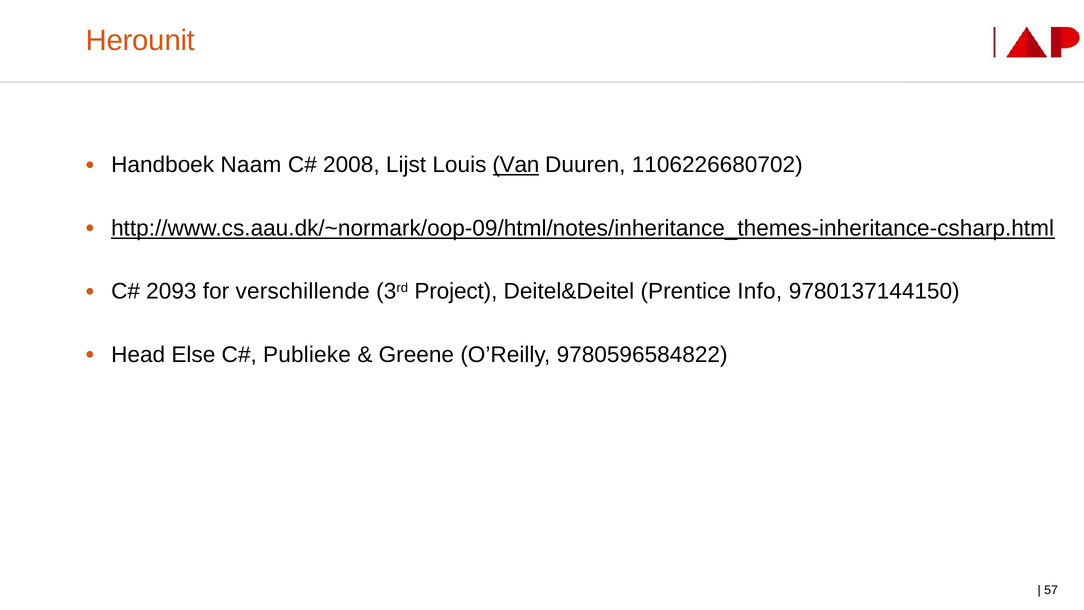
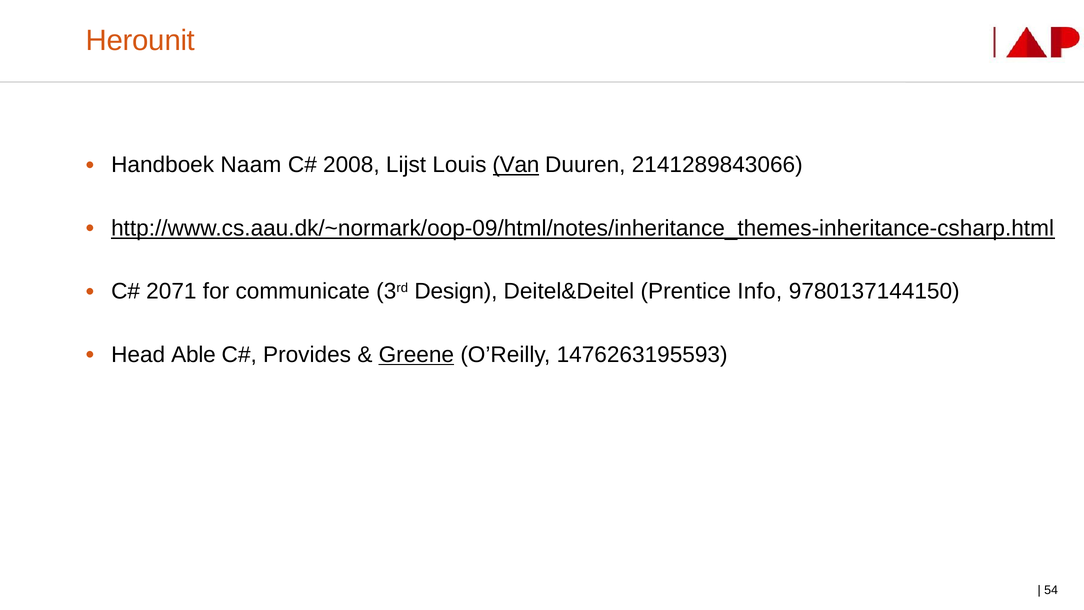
1106226680702: 1106226680702 -> 2141289843066
2093: 2093 -> 2071
verschillende: verschillende -> communicate
Project: Project -> Design
Else: Else -> Able
Publieke: Publieke -> Provides
Greene underline: none -> present
9780596584822: 9780596584822 -> 1476263195593
57: 57 -> 54
